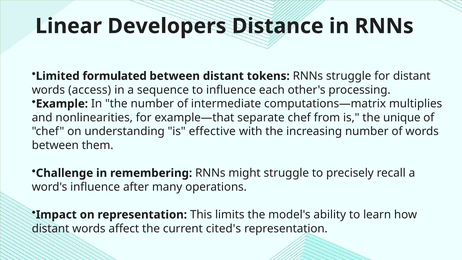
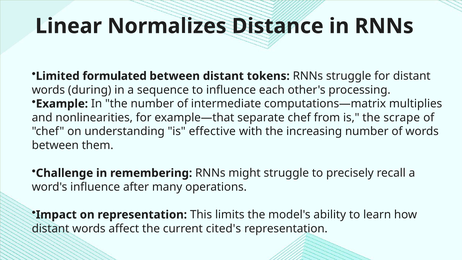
Developers: Developers -> Normalizes
access: access -> during
unique: unique -> scrape
